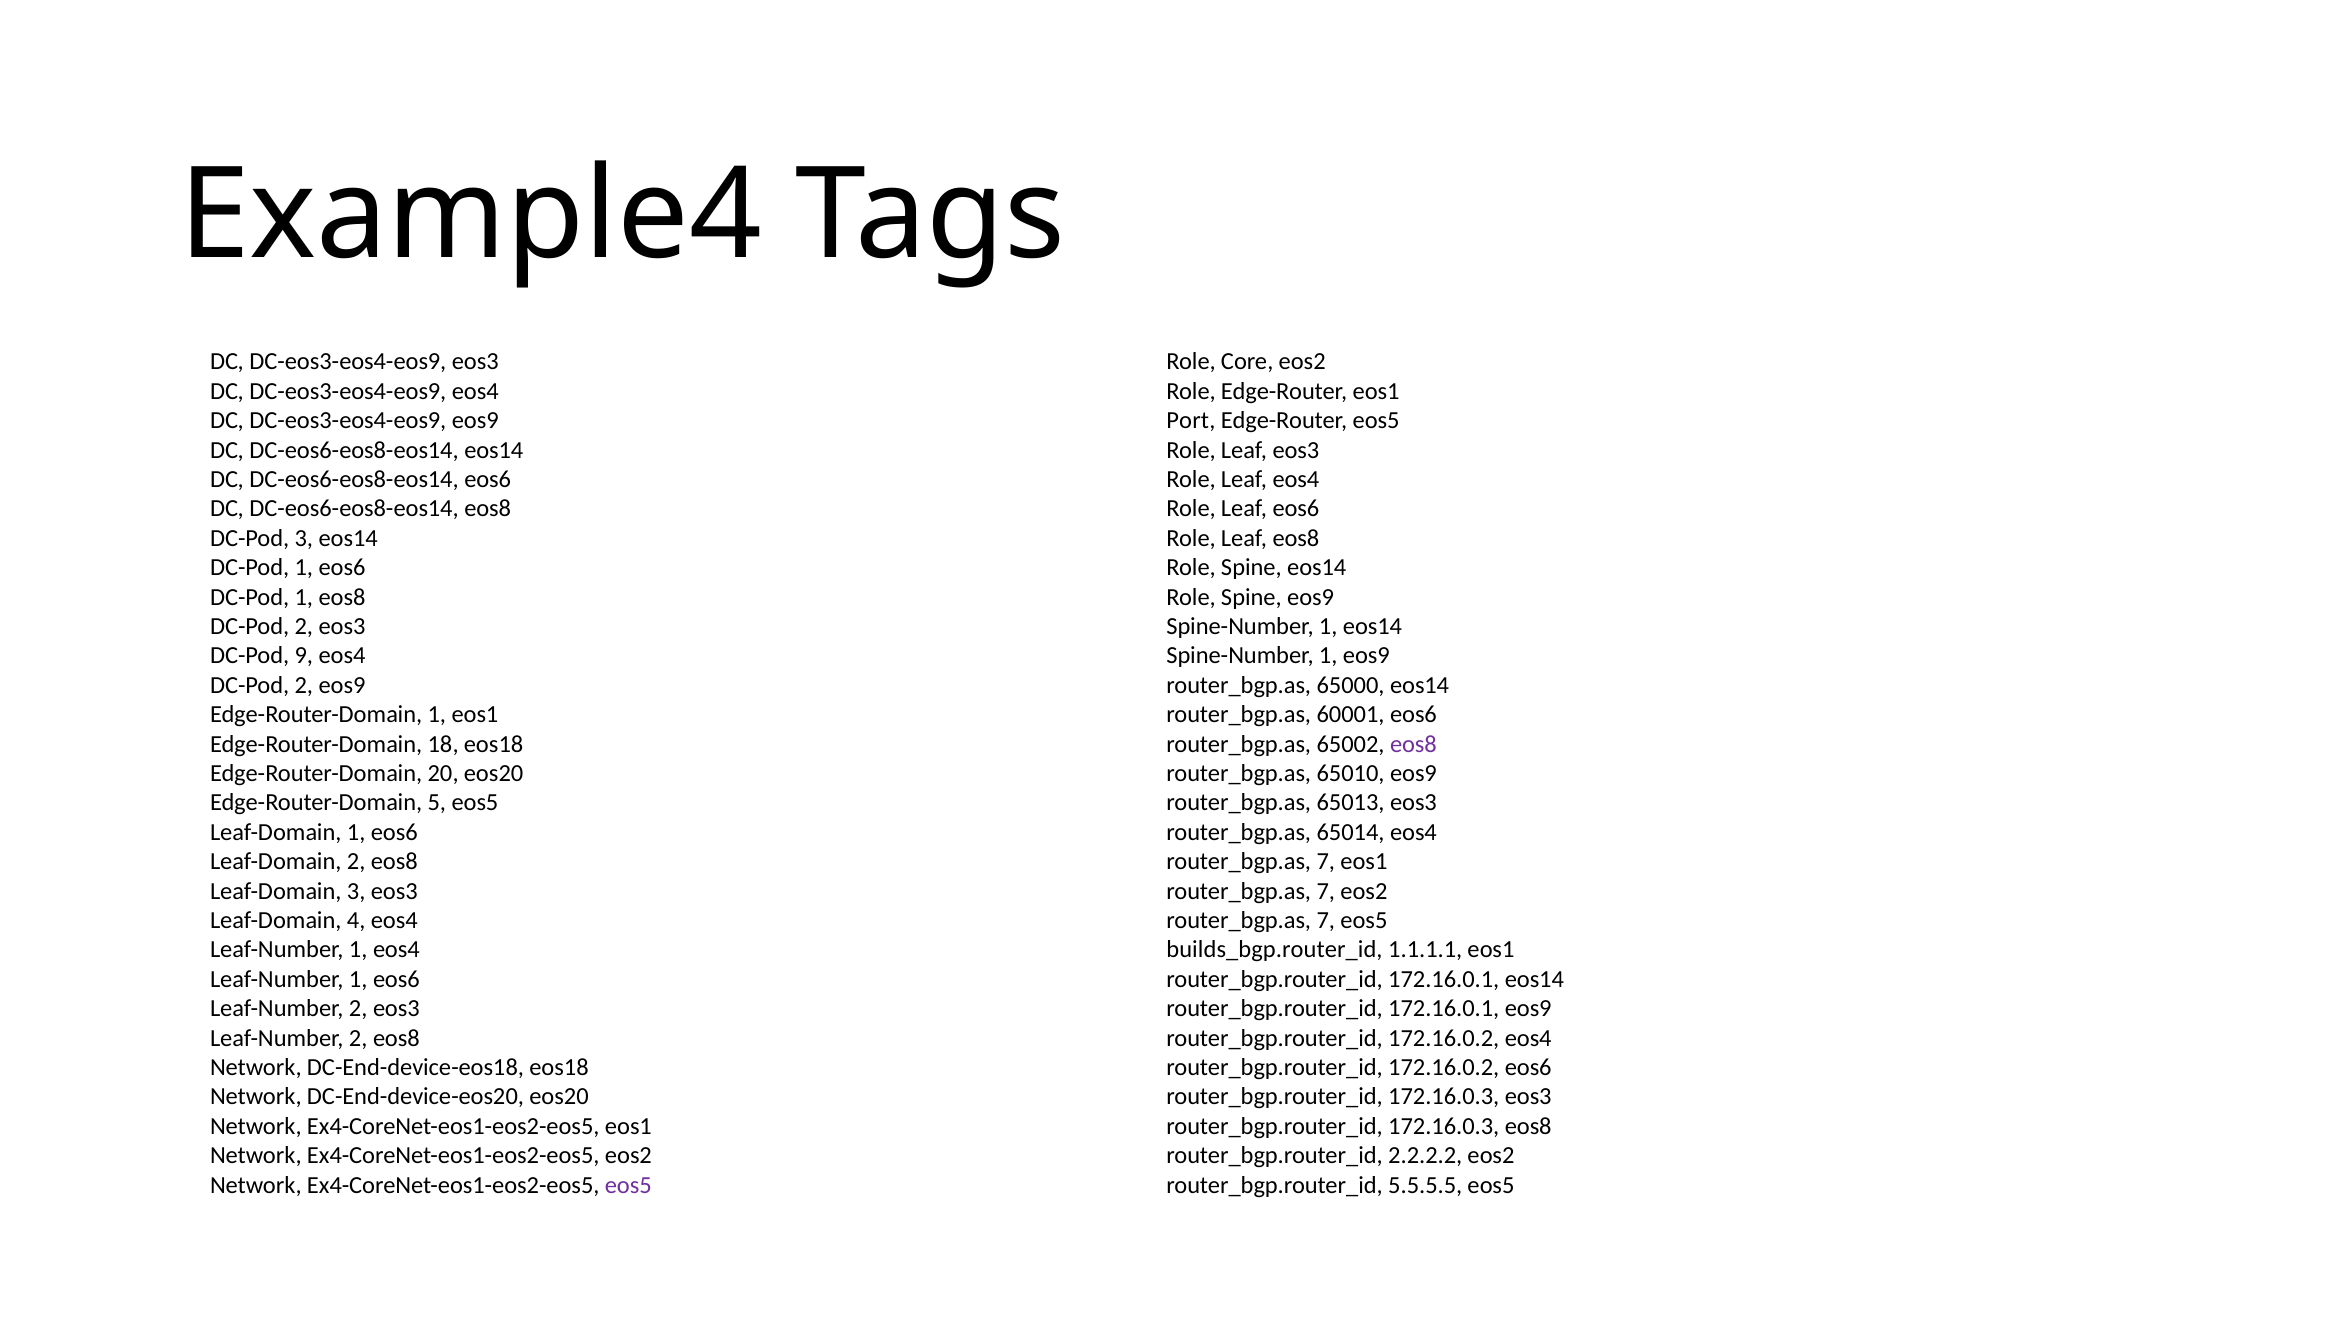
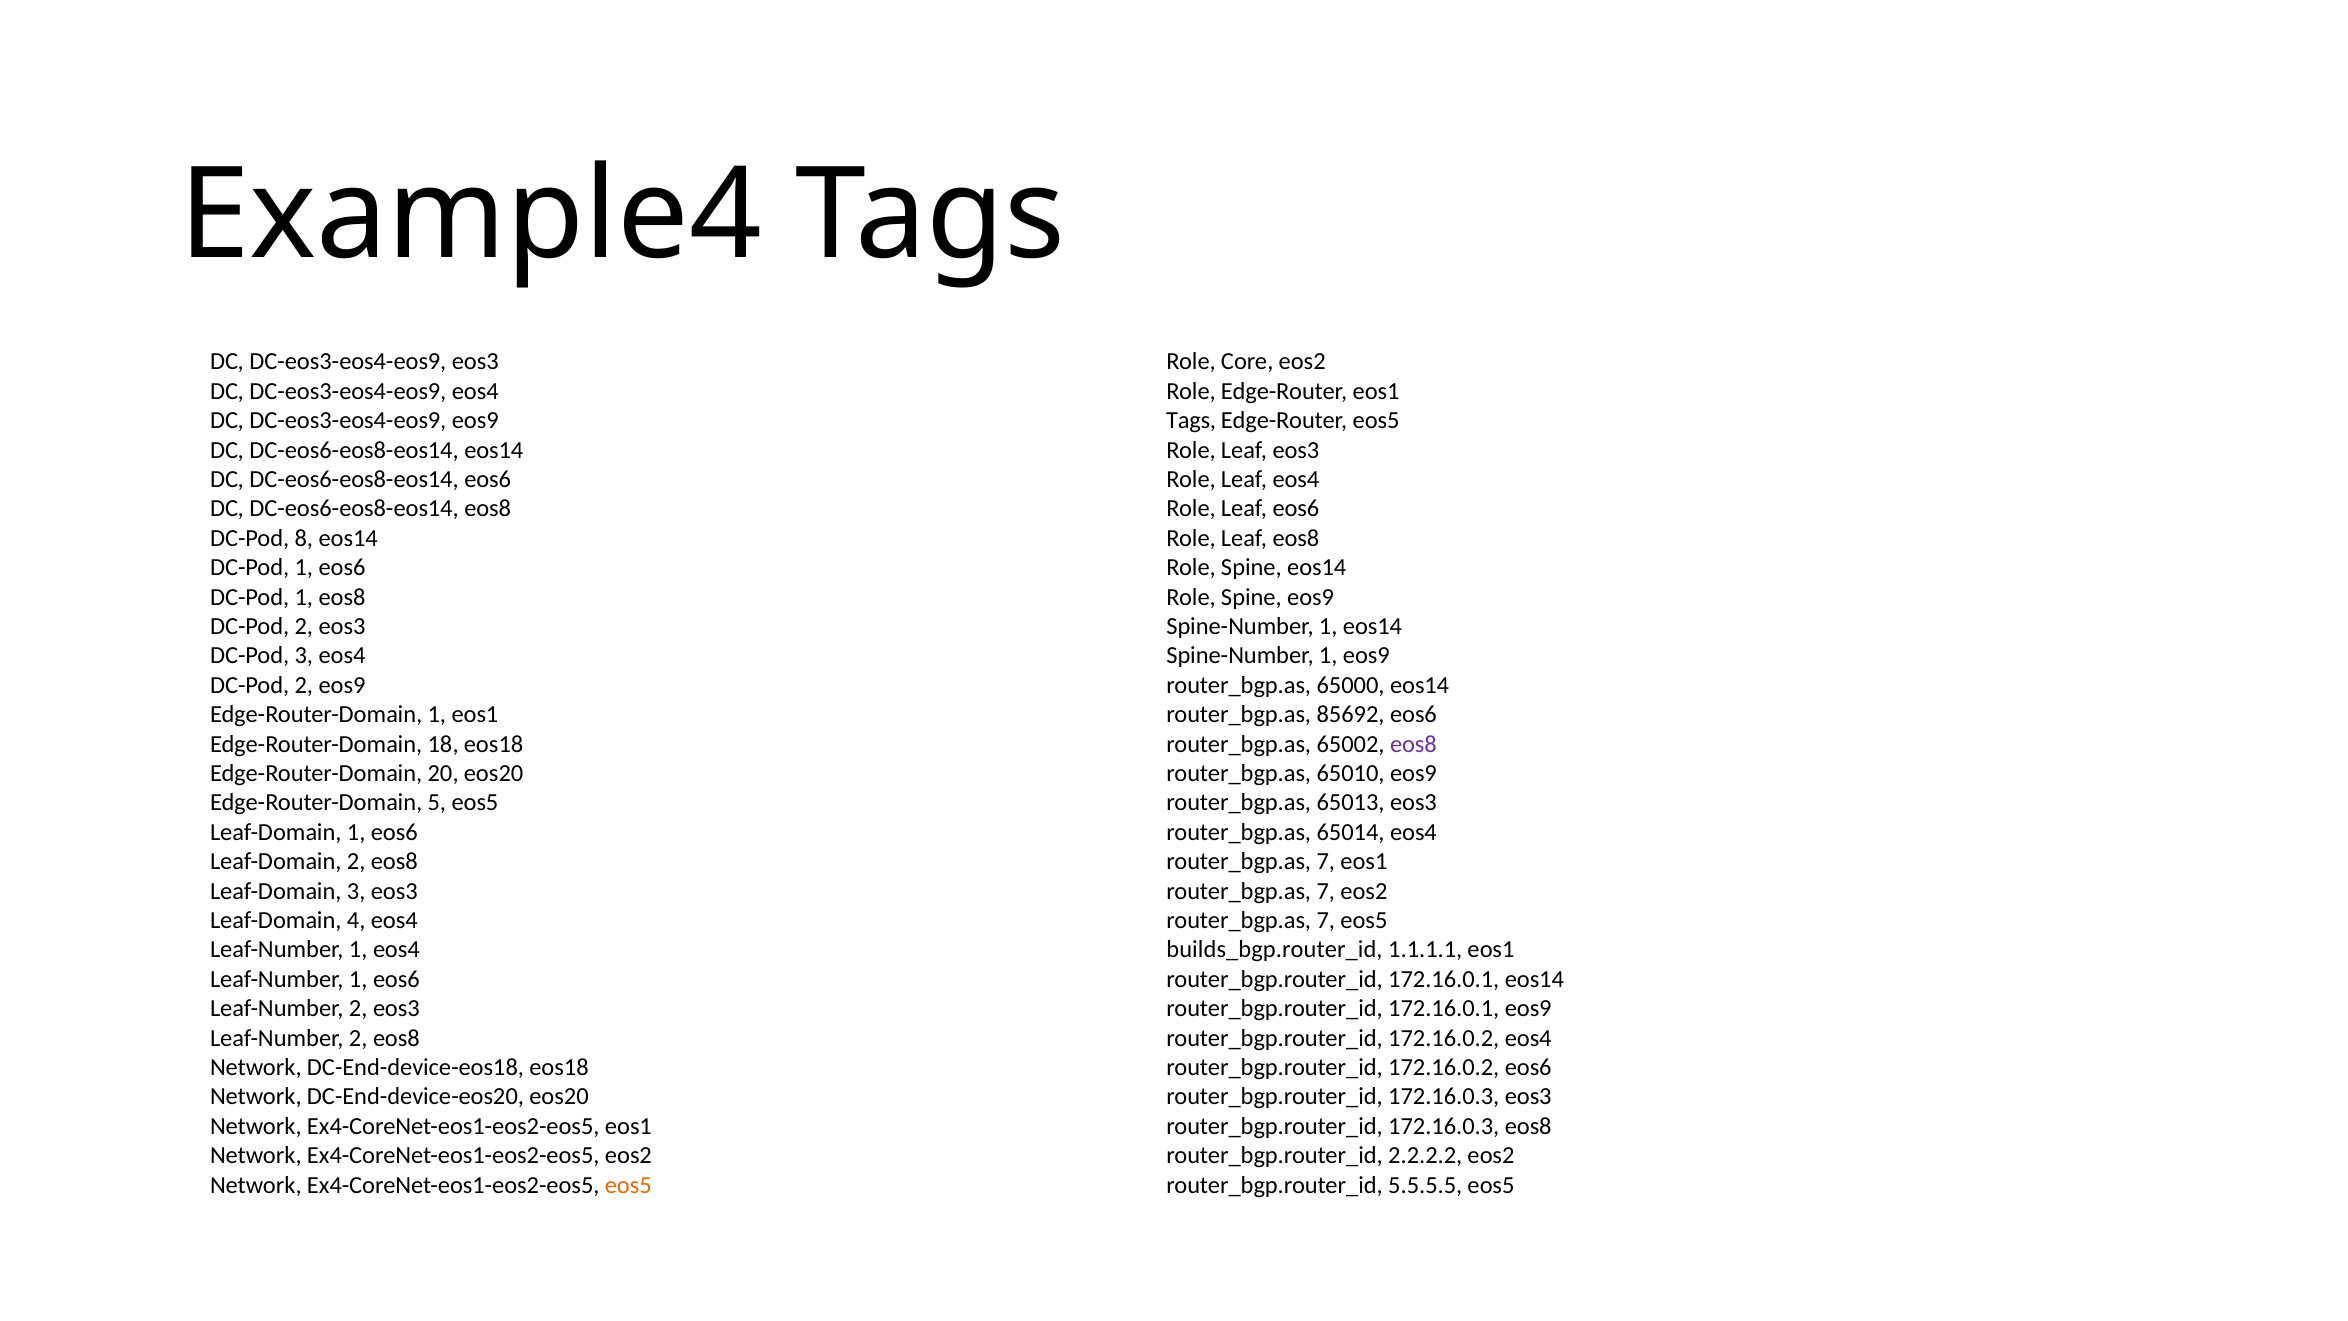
Port at (1191, 421): Port -> Tags
DC-Pod 3: 3 -> 8
DC-Pod 9: 9 -> 3
60001: 60001 -> 85692
eos5 at (628, 1185) colour: purple -> orange
